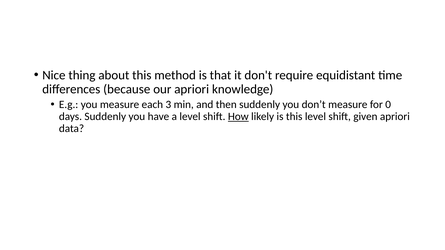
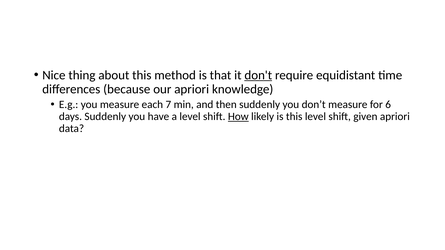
don't underline: none -> present
3: 3 -> 7
0: 0 -> 6
